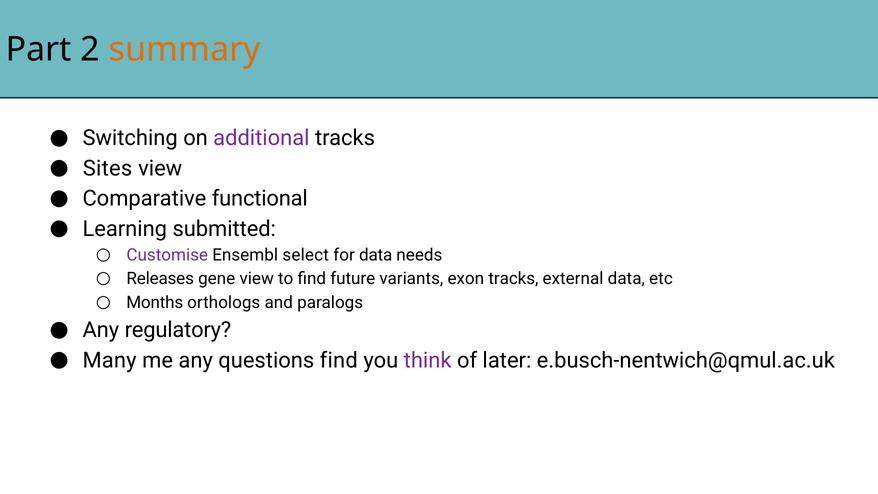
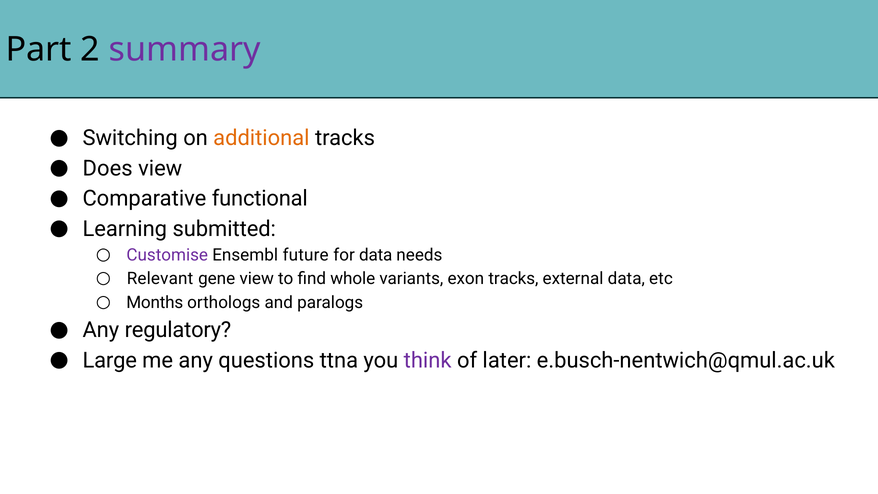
summary colour: orange -> purple
additional colour: purple -> orange
Sites: Sites -> Does
select: select -> future
Releases: Releases -> Relevant
future: future -> whole
Many: Many -> Large
questions find: find -> ttna
